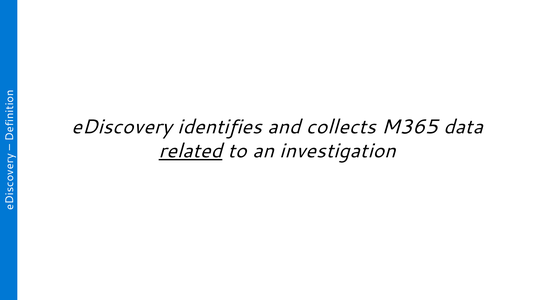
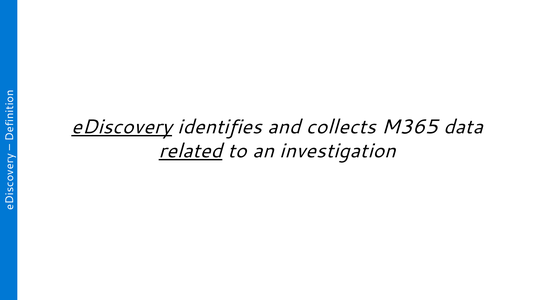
eDiscovery underline: none -> present
